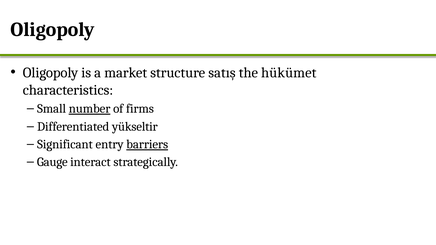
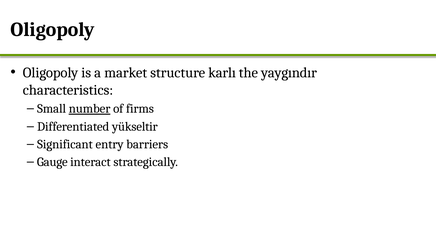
satış: satış -> karlı
hükümet: hükümet -> yaygındır
barriers underline: present -> none
